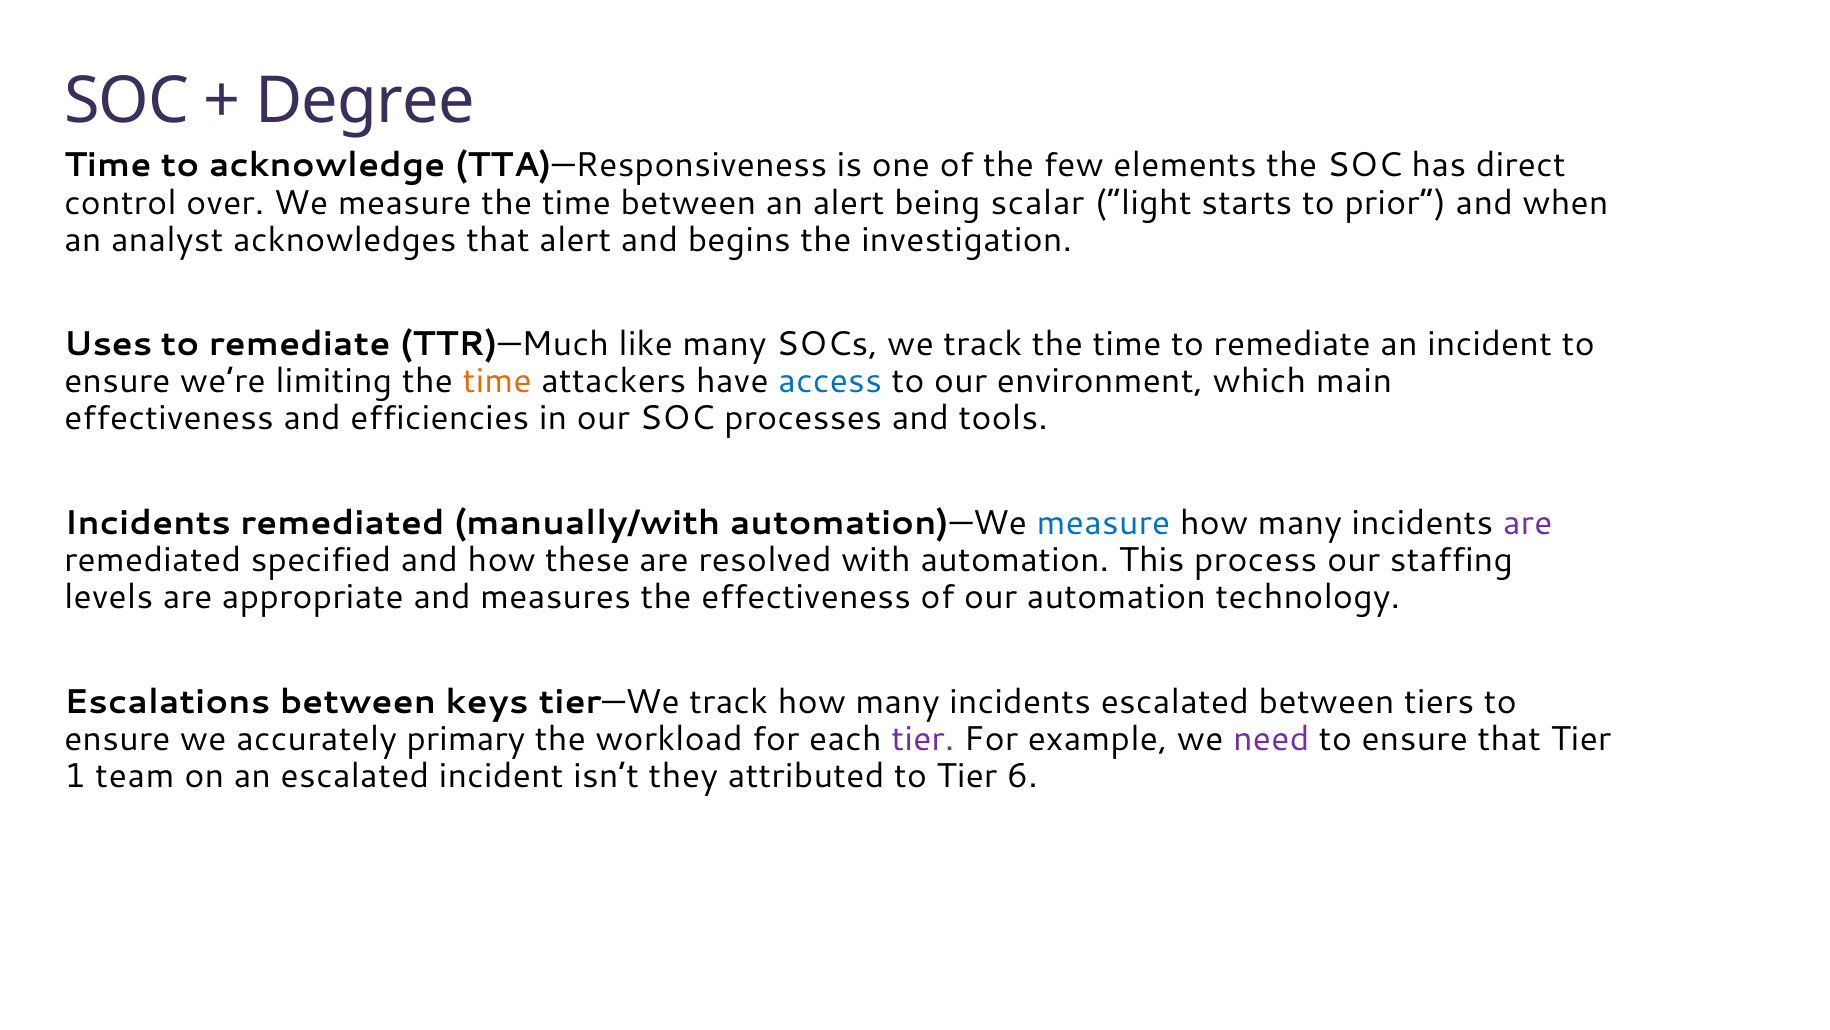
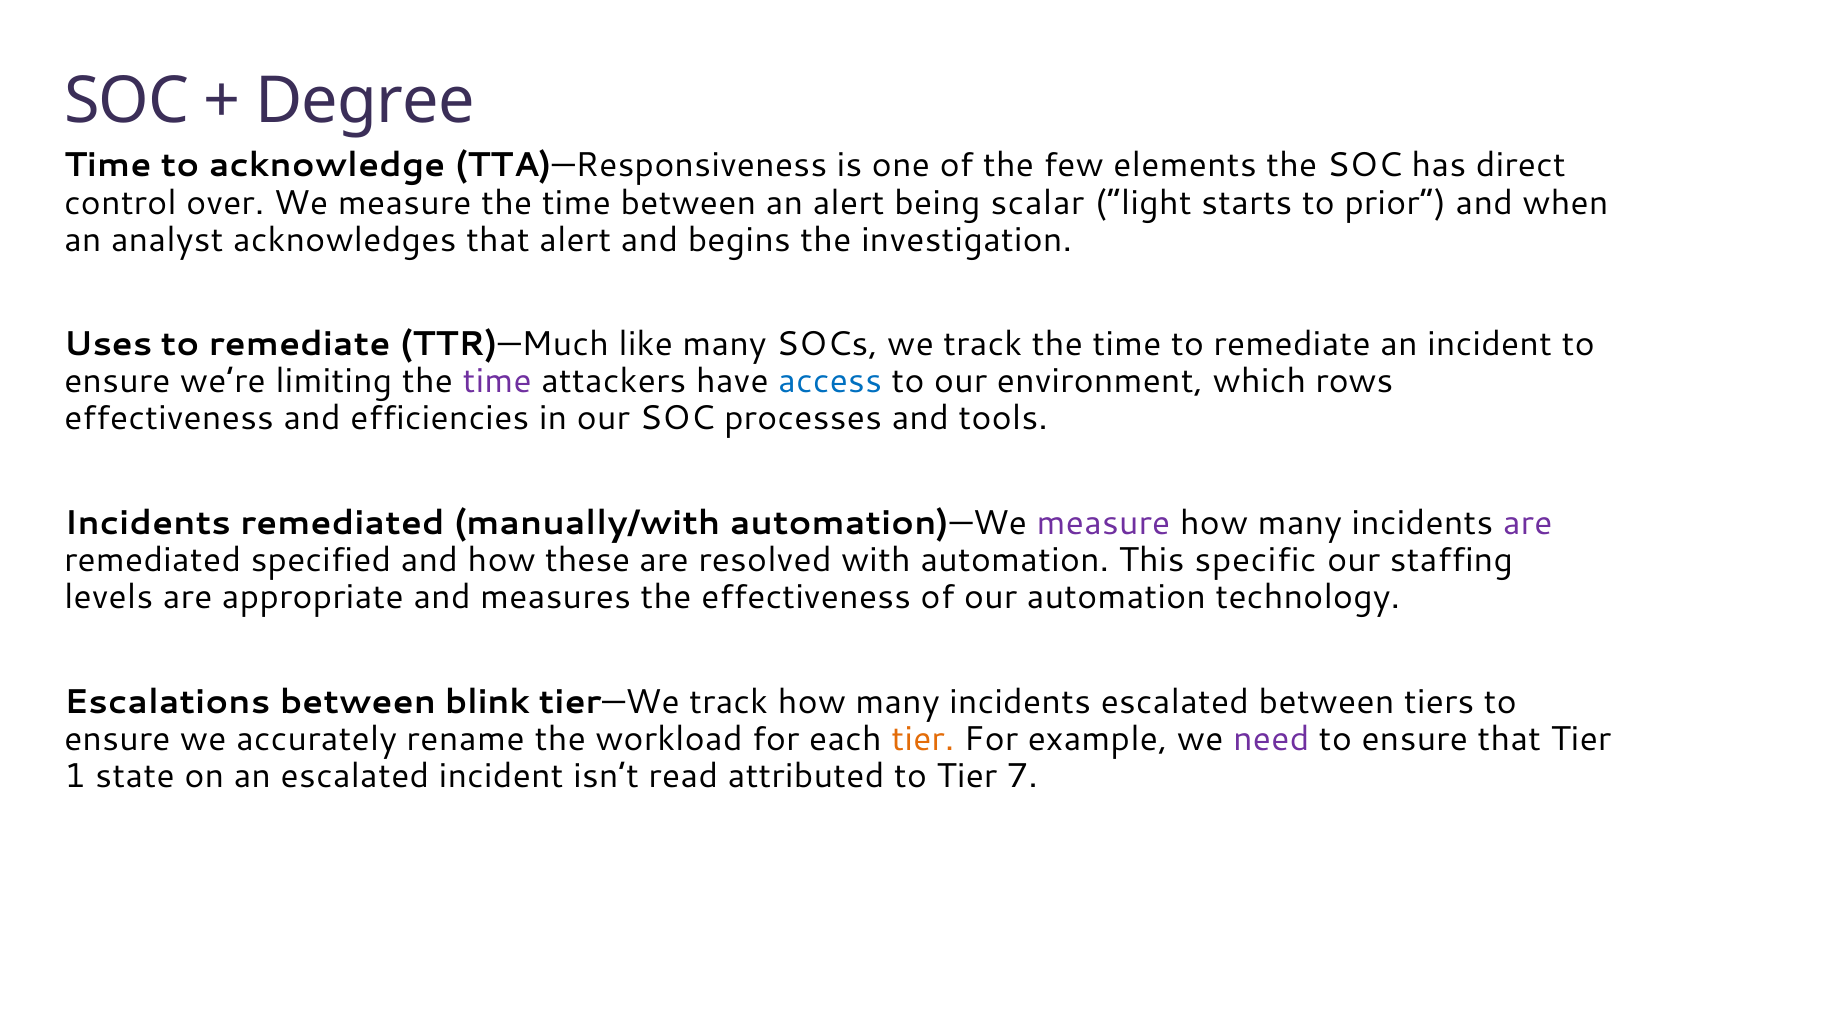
time at (497, 381) colour: orange -> purple
main: main -> rows
measure at (1104, 523) colour: blue -> purple
process: process -> specific
keys: keys -> blink
primary: primary -> rename
tier at (923, 739) colour: purple -> orange
team: team -> state
they: they -> read
6: 6 -> 7
